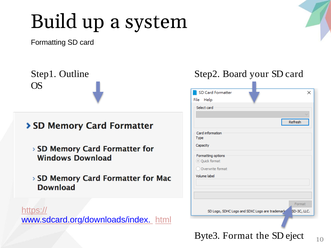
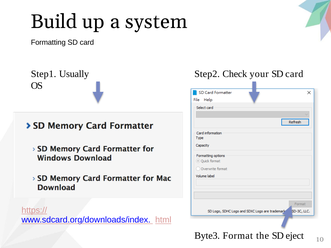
Outline: Outline -> Usually
Board: Board -> Check
